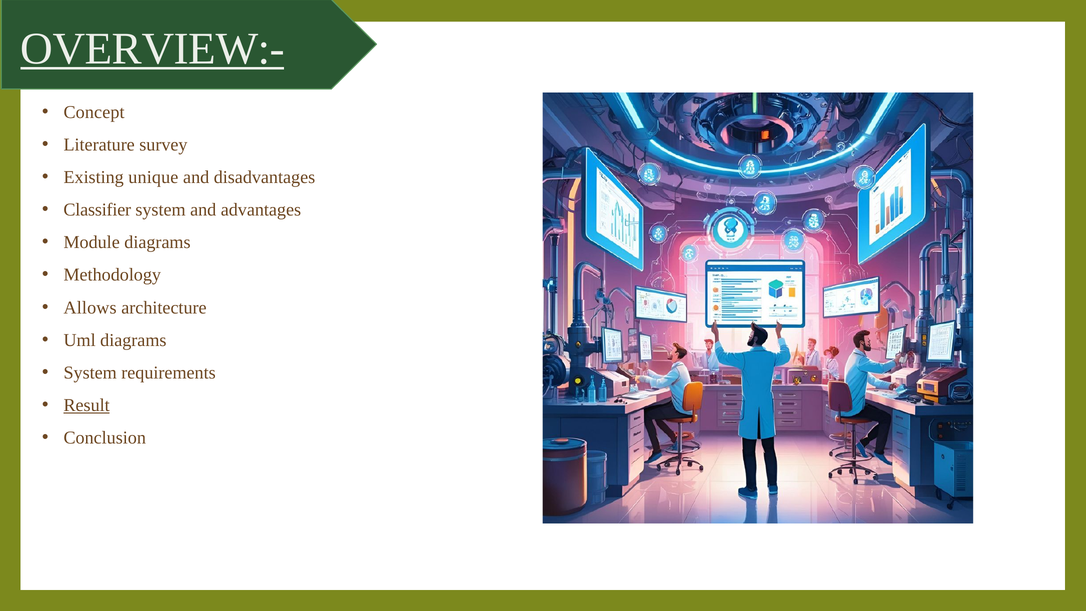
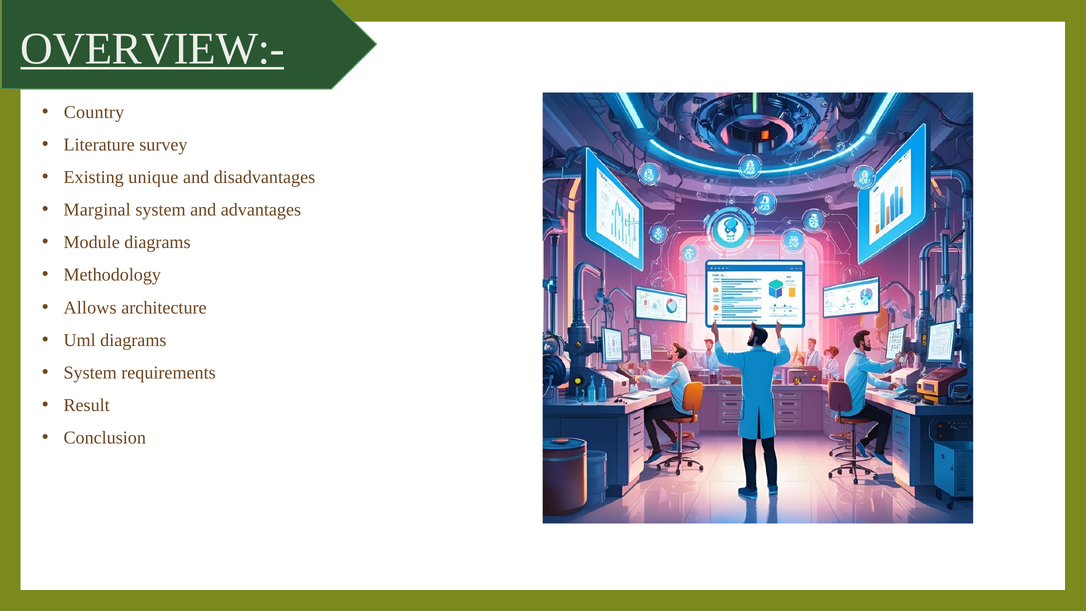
Concept: Concept -> Country
Classifier: Classifier -> Marginal
Result underline: present -> none
